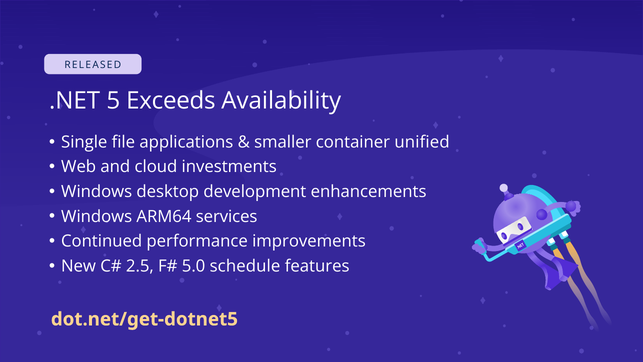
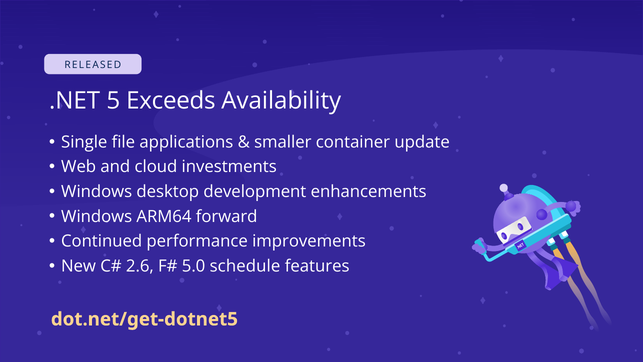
unified: unified -> update
services: services -> forward
2.5: 2.5 -> 2.6
